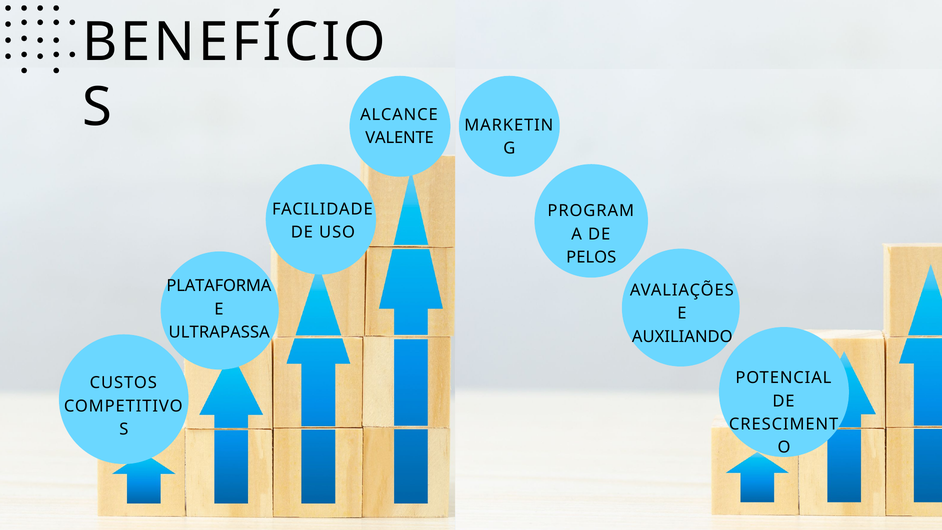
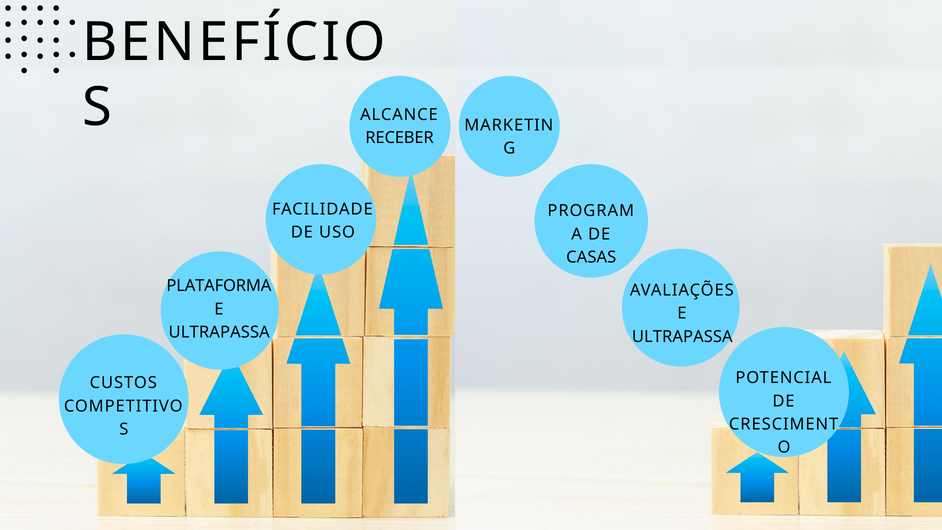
VALENTE: VALENTE -> RECEBER
PELOS: PELOS -> CASAS
AUXILIANDO at (682, 336): AUXILIANDO -> ULTRAPASSA
